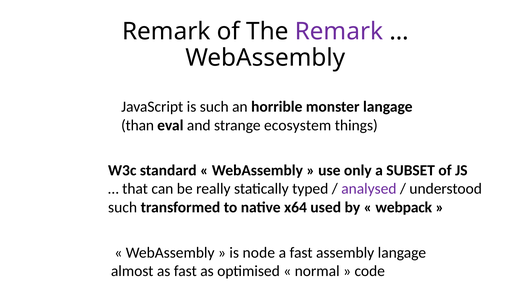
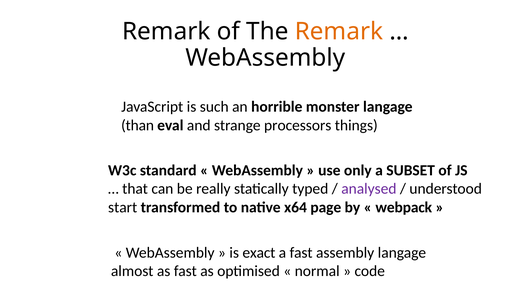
Remark at (339, 31) colour: purple -> orange
ecosystem: ecosystem -> processors
such at (123, 207): such -> start
used: used -> page
node: node -> exact
